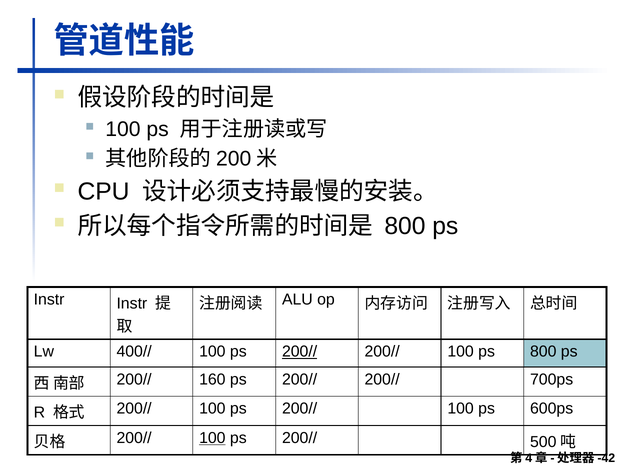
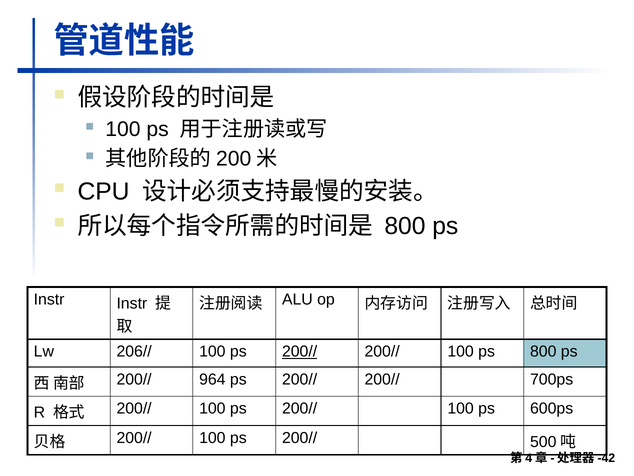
400//: 400// -> 206//
160: 160 -> 964
100 at (212, 437) underline: present -> none
